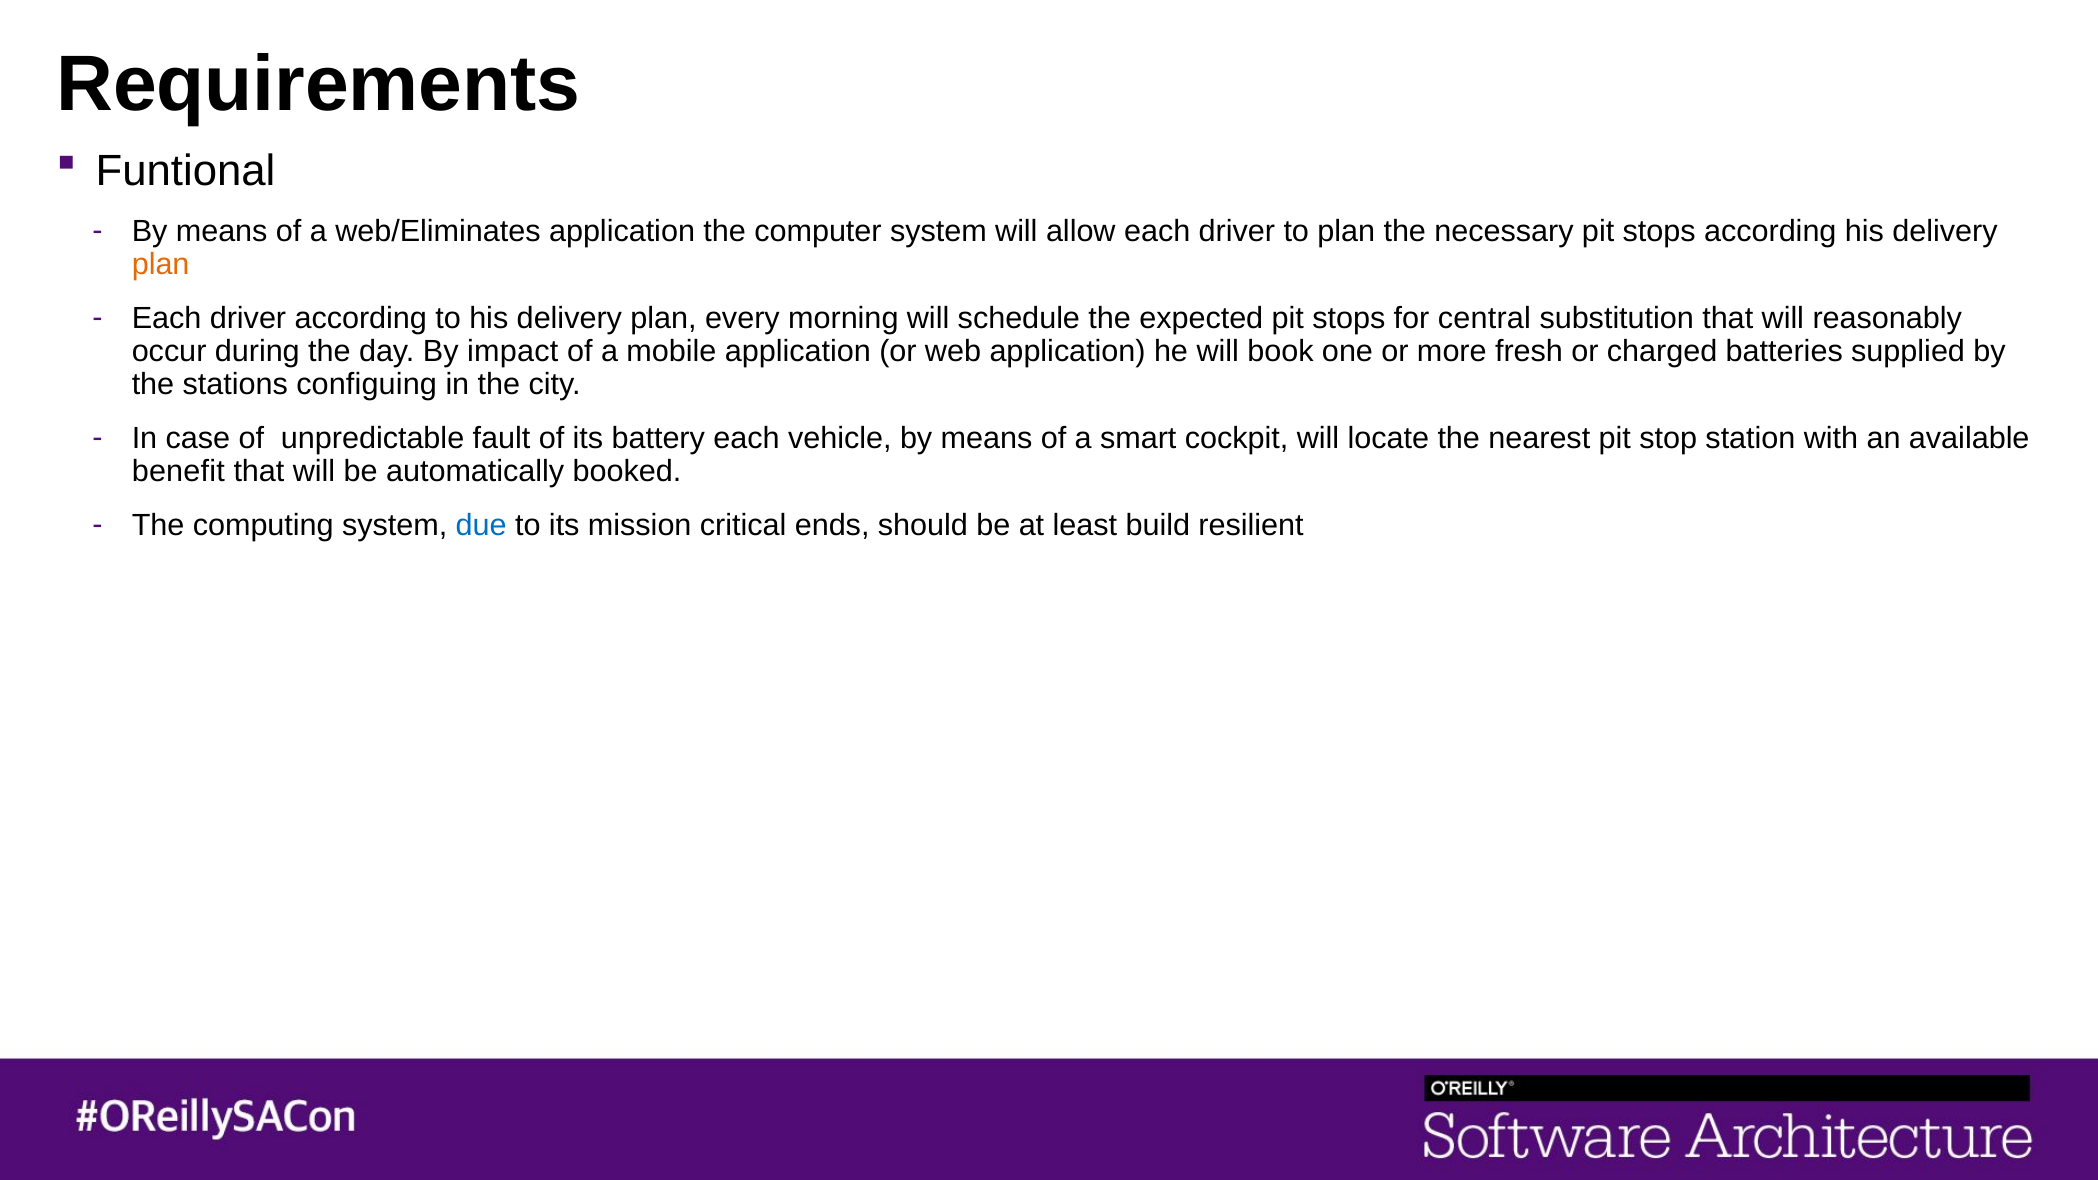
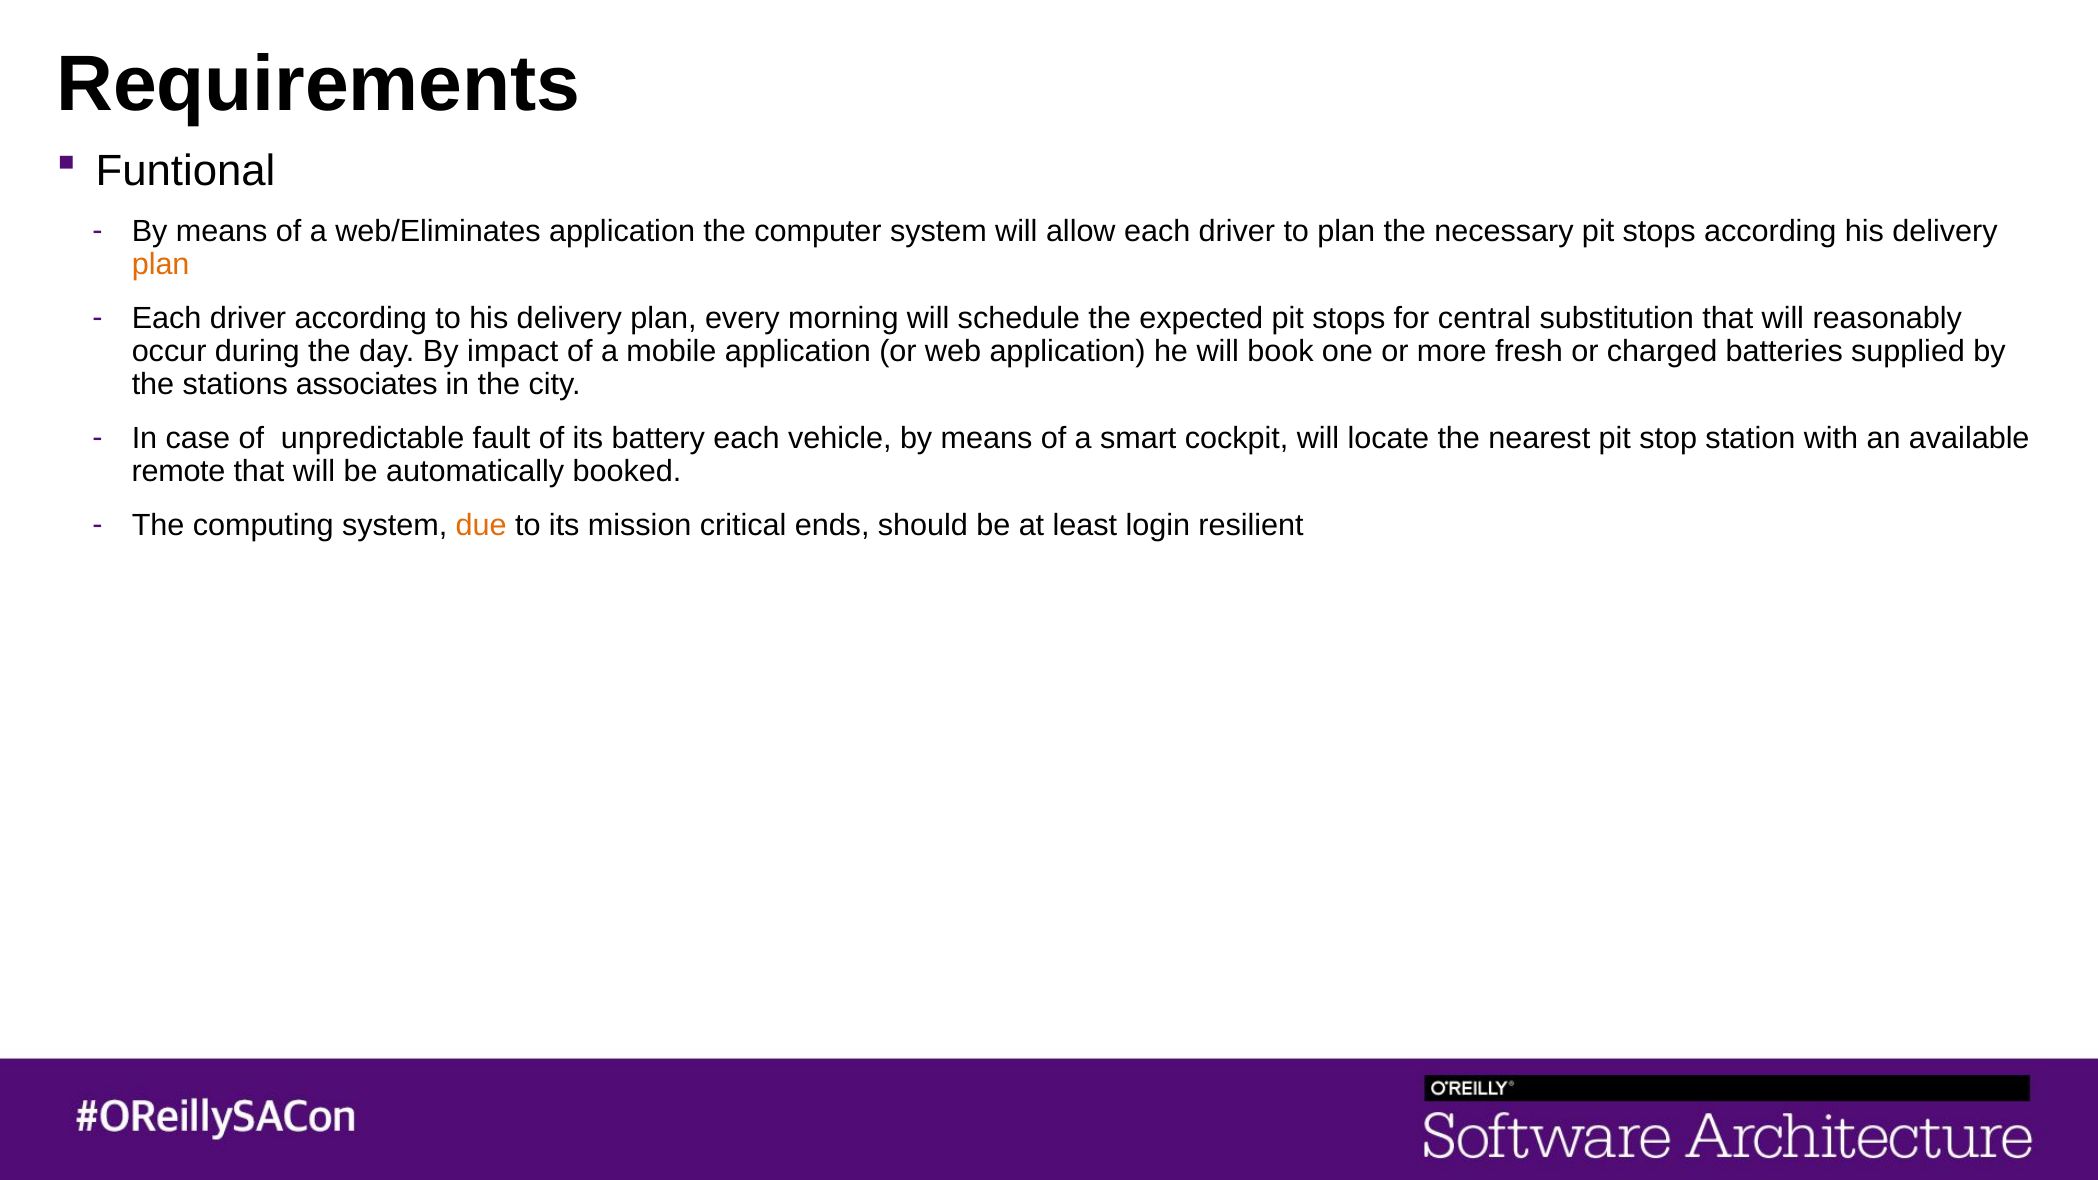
configuing: configuing -> associates
benefit: benefit -> remote
due colour: blue -> orange
build: build -> login
